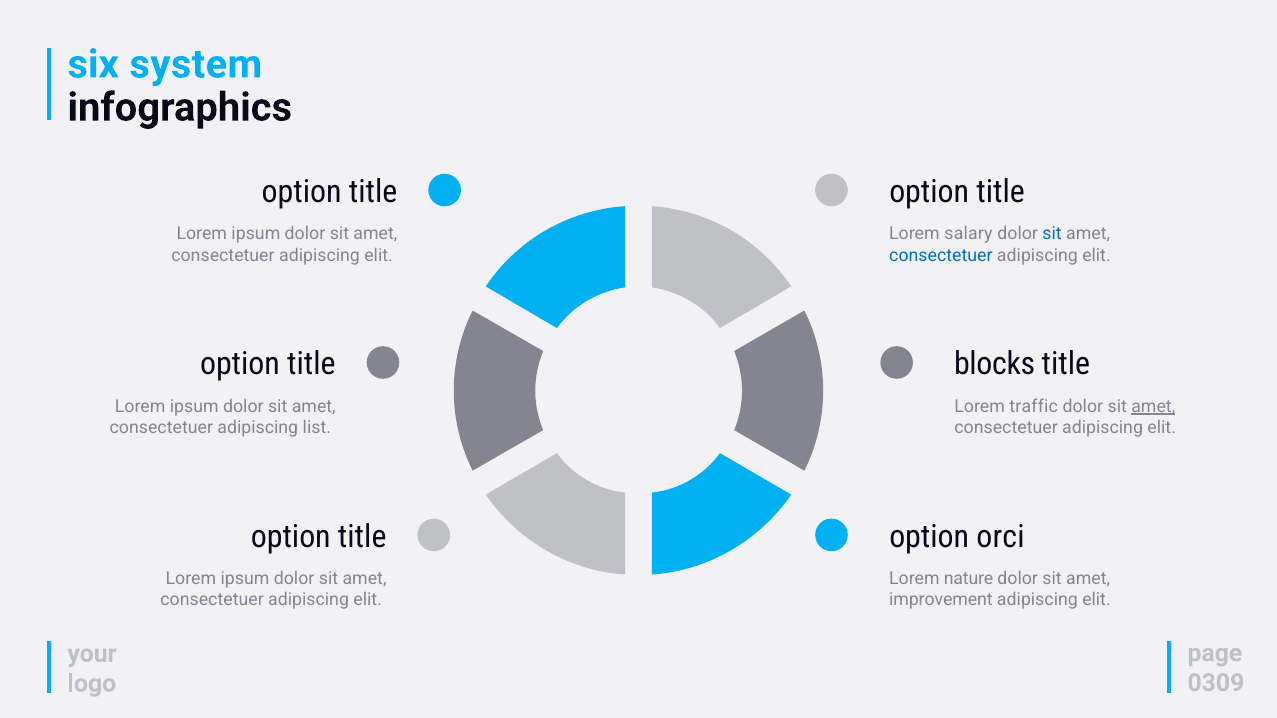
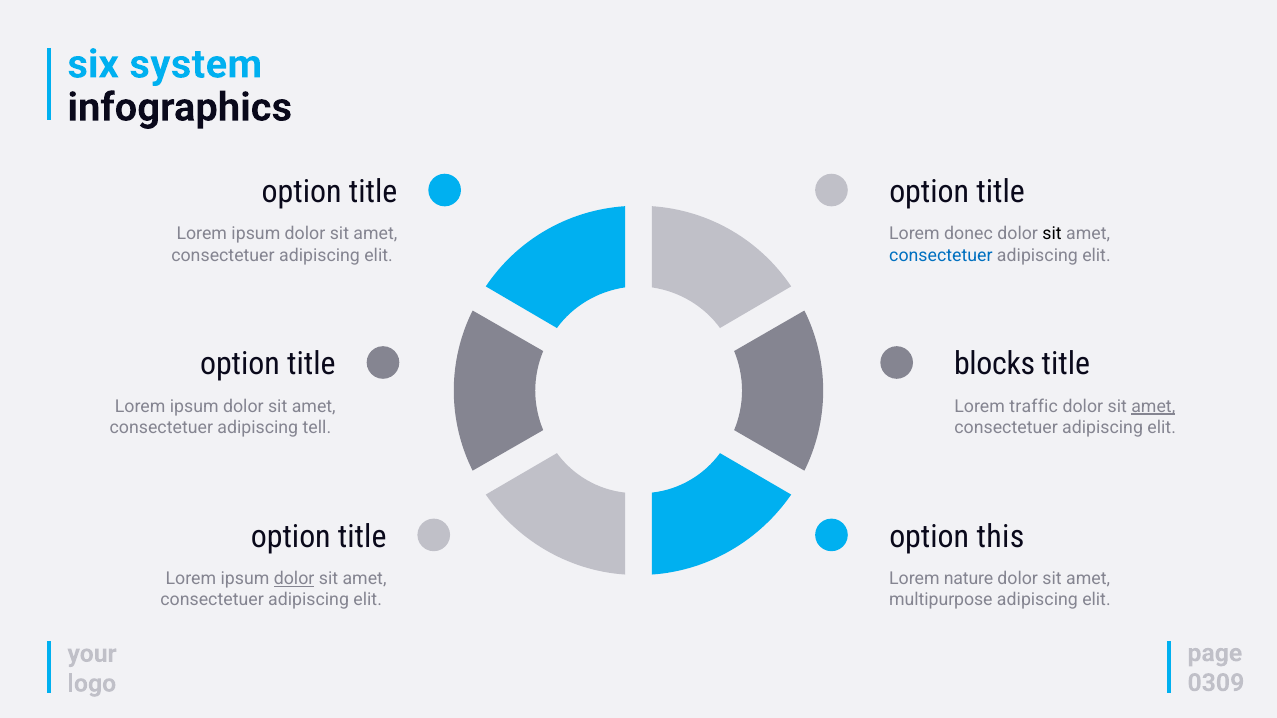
salary: salary -> donec
sit at (1052, 234) colour: blue -> black
list: list -> tell
orci: orci -> this
dolor at (294, 579) underline: none -> present
improvement: improvement -> multipurpose
